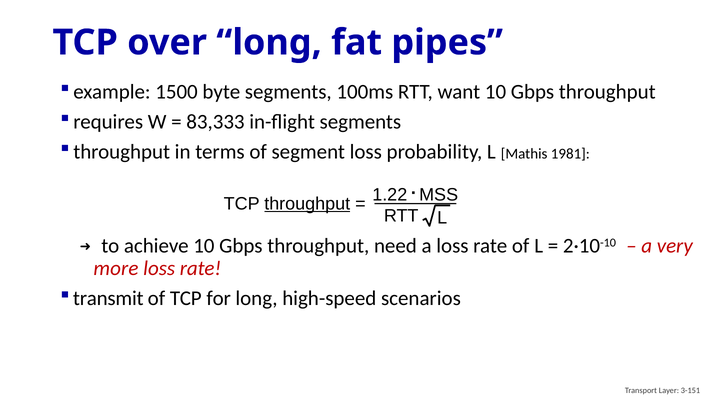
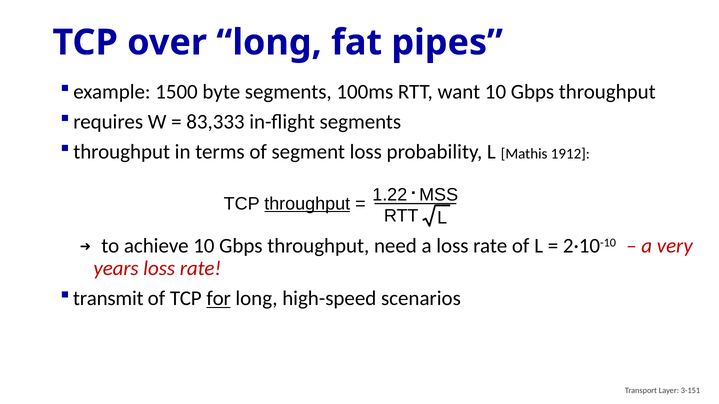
1981: 1981 -> 1912
more: more -> years
for underline: none -> present
